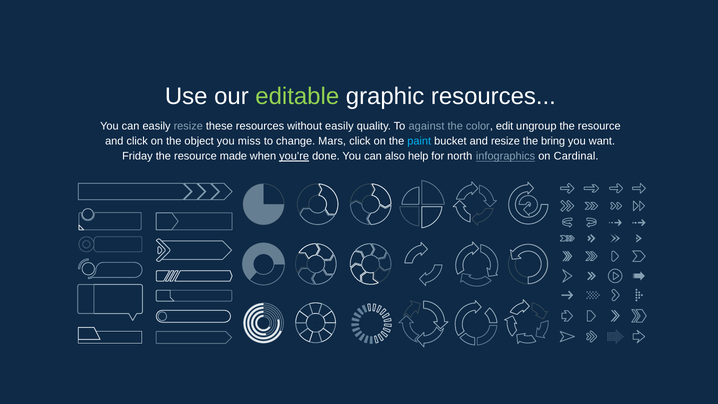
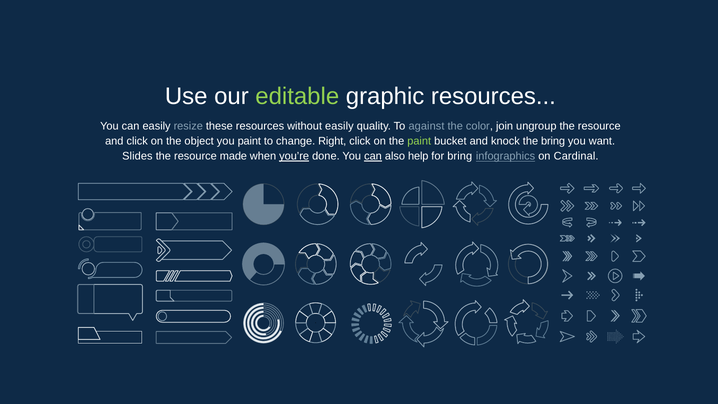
edit: edit -> join
you miss: miss -> paint
Mars: Mars -> Right
paint at (419, 141) colour: light blue -> light green
and resize: resize -> knock
Friday: Friday -> Slides
can at (373, 156) underline: none -> present
for north: north -> bring
